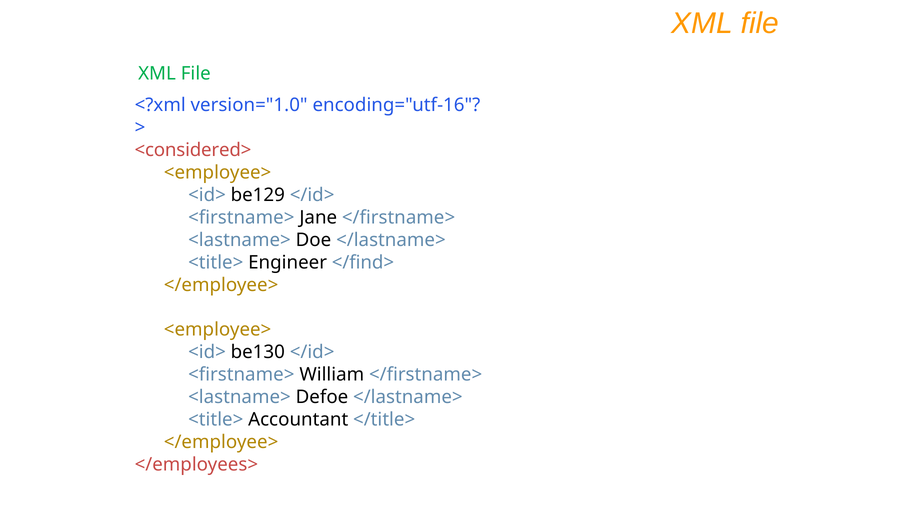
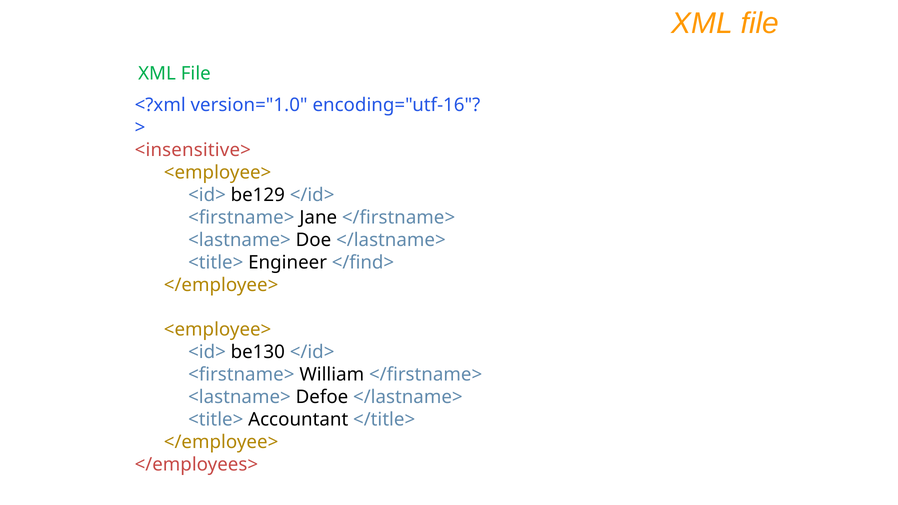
<considered>: <considered> -> <insensitive>
